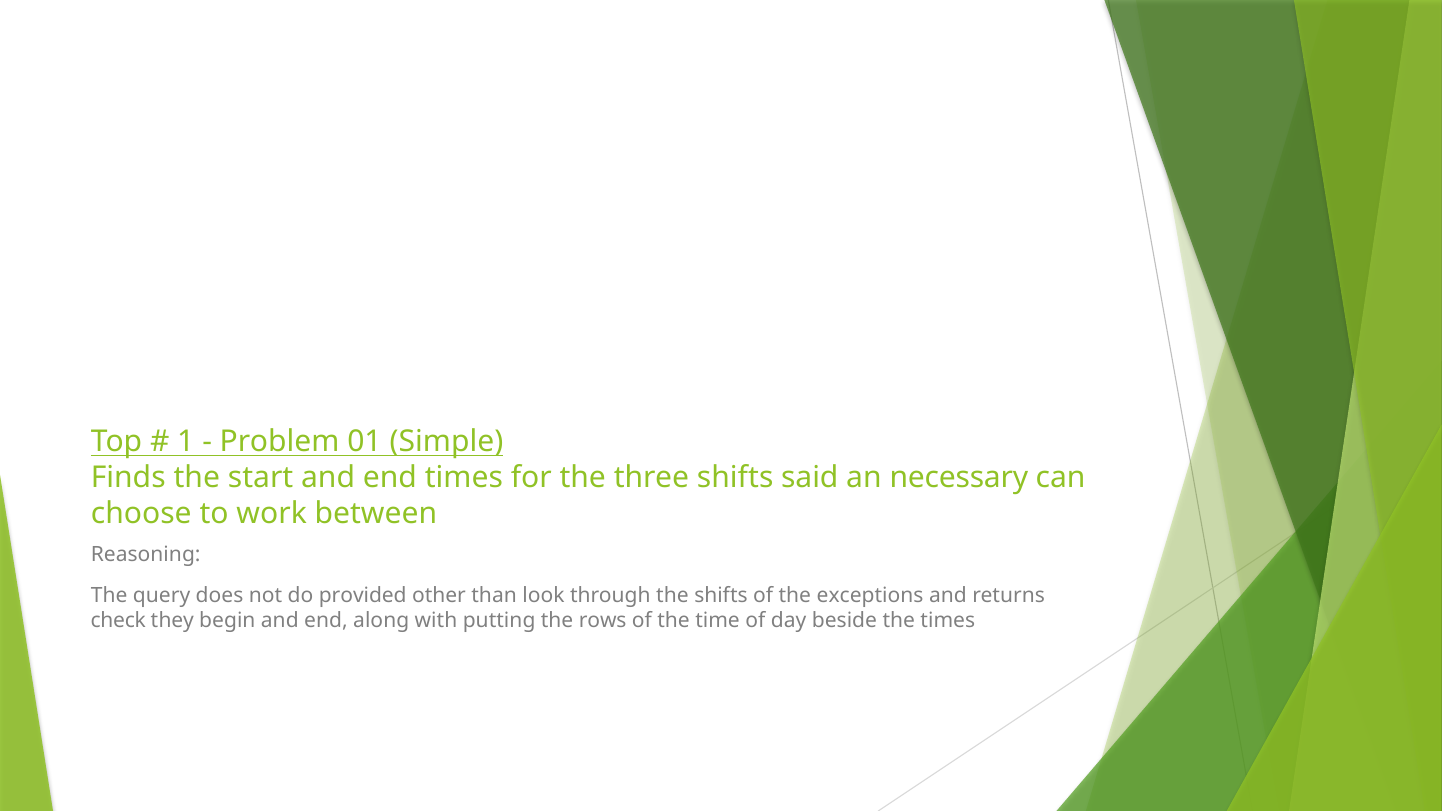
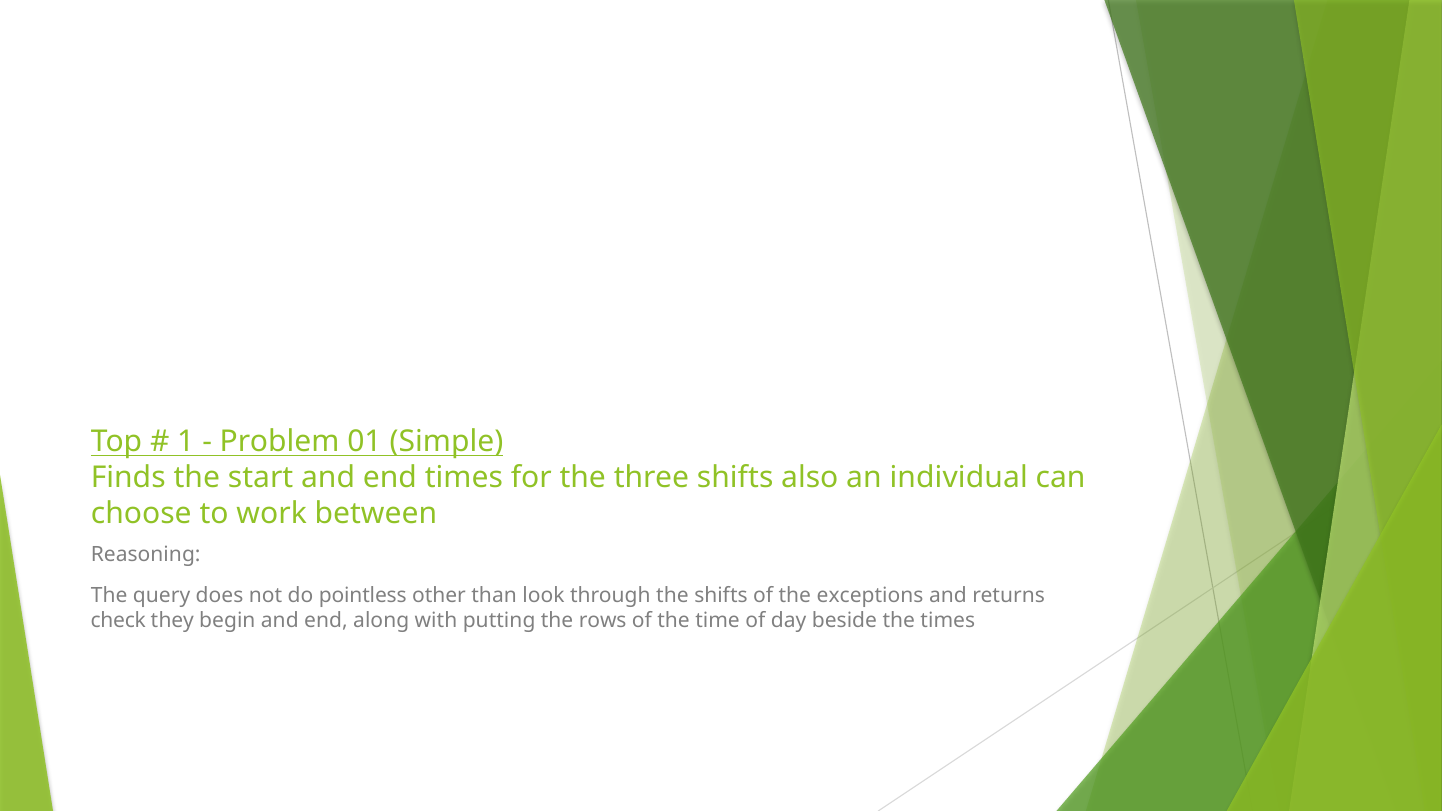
said: said -> also
necessary: necessary -> individual
provided: provided -> pointless
